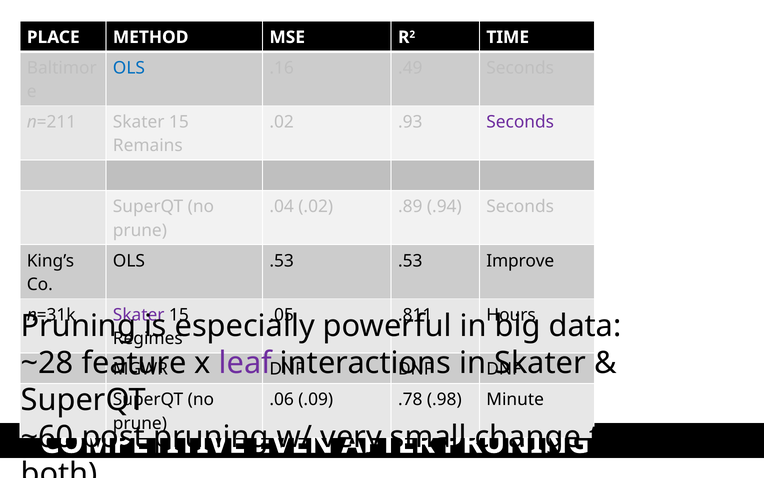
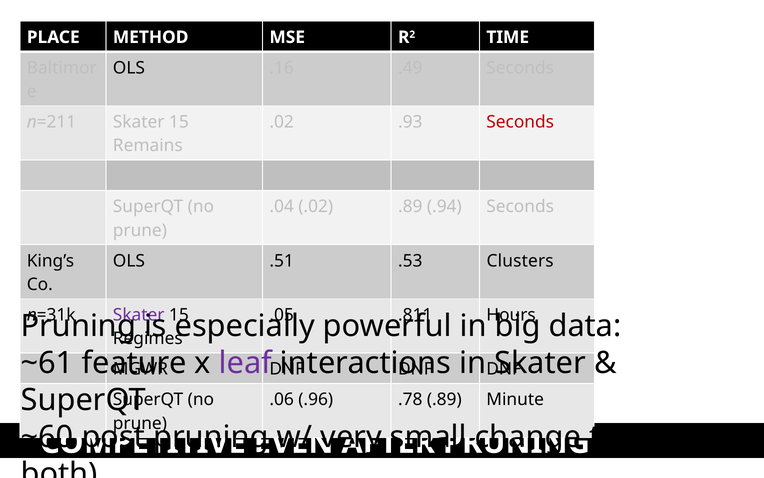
OLS at (129, 68) colour: blue -> black
Seconds at (520, 122) colour: purple -> red
OLS .53: .53 -> .51
Improve: Improve -> Clusters
~28: ~28 -> ~61
.09: .09 -> .96
.78 .98: .98 -> .89
